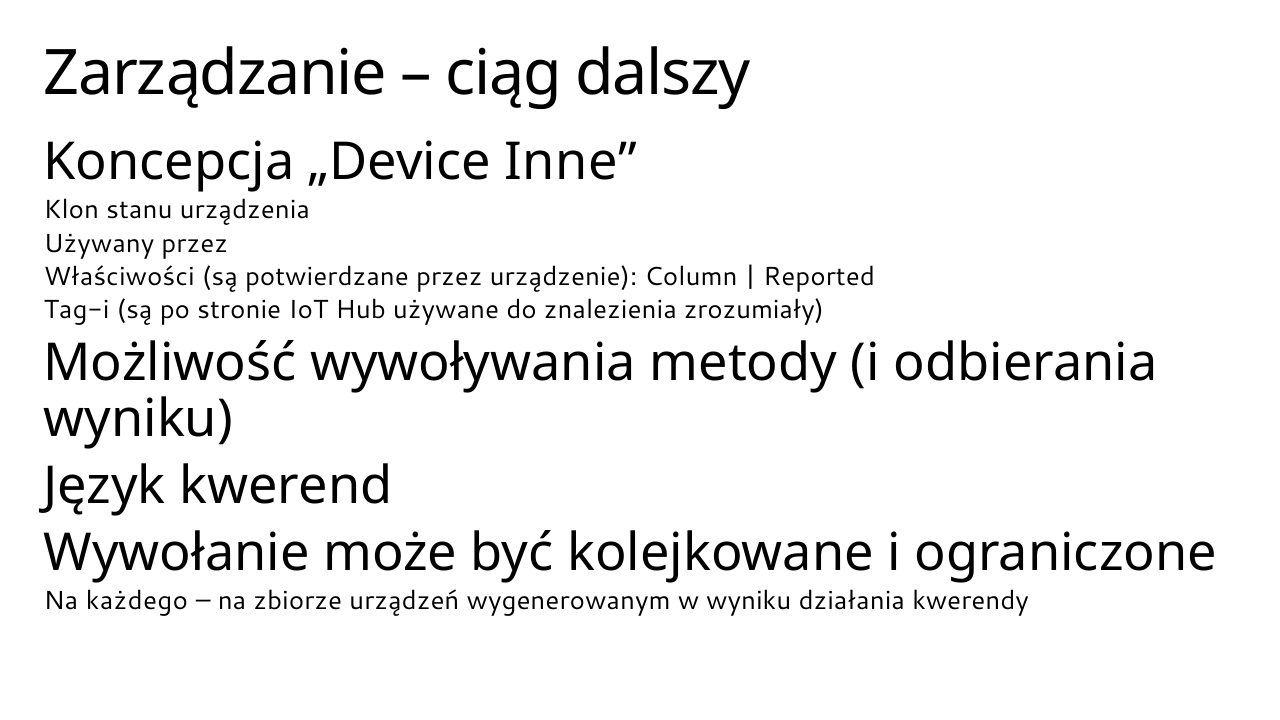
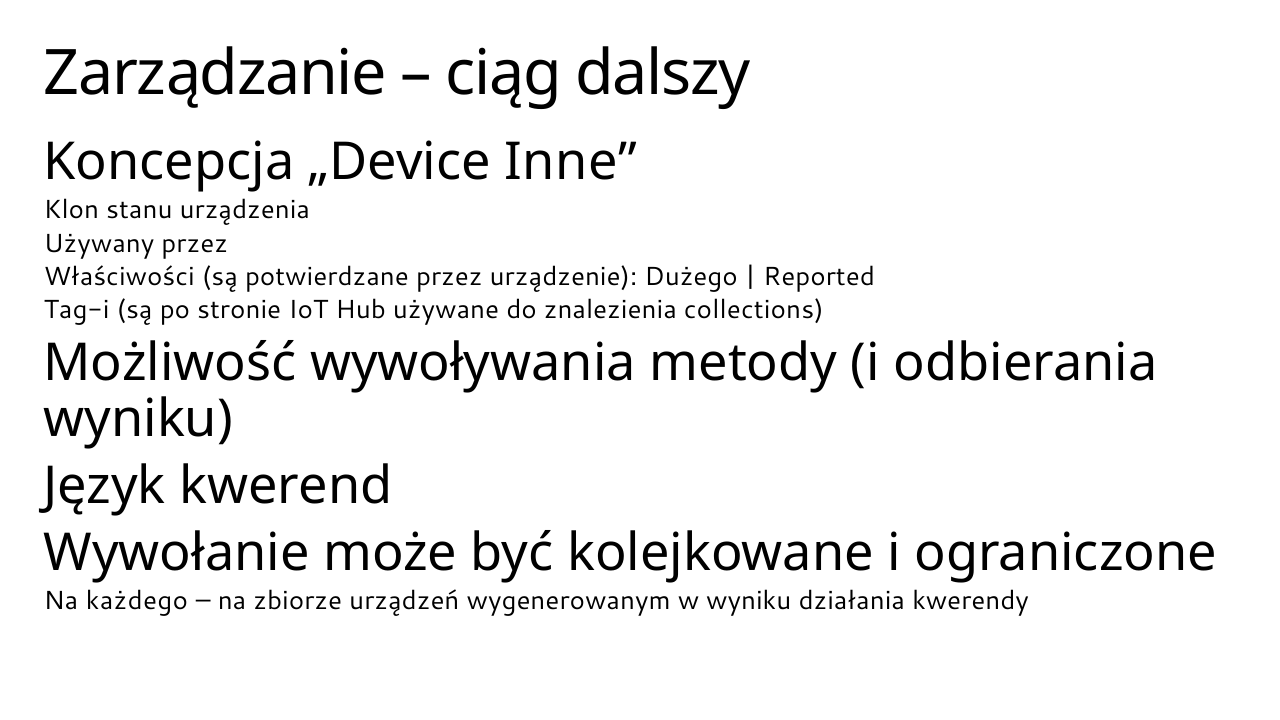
Column: Column -> Dużego
zrozumiały: zrozumiały -> collections
